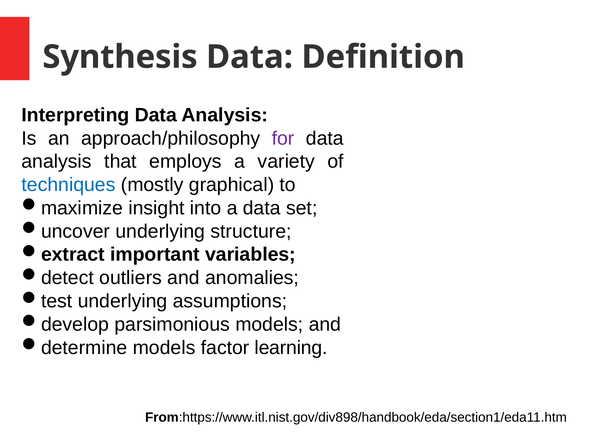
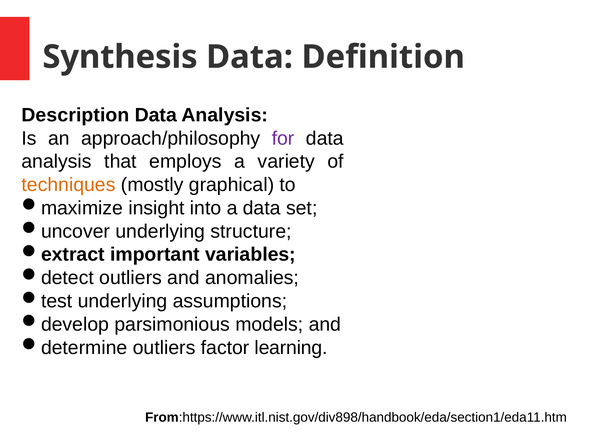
Interpreting: Interpreting -> Description
techniques colour: blue -> orange
models at (164, 348): models -> outliers
